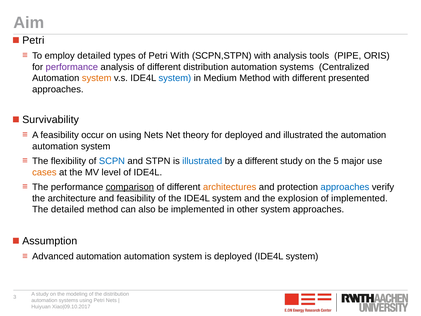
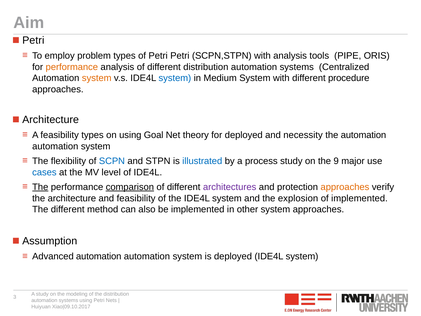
employ detailed: detailed -> problem
Petri With: With -> Petri
performance at (72, 67) colour: purple -> orange
Medium Method: Method -> System
presented: presented -> procedure
Survivability at (51, 120): Survivability -> Architecture
feasibility occur: occur -> types
using Nets: Nets -> Goal
and illustrated: illustrated -> necessity
a different: different -> process
5: 5 -> 9
cases colour: orange -> blue
The at (40, 187) underline: none -> present
architectures colour: orange -> purple
approaches at (345, 187) colour: blue -> orange
The detailed: detailed -> different
